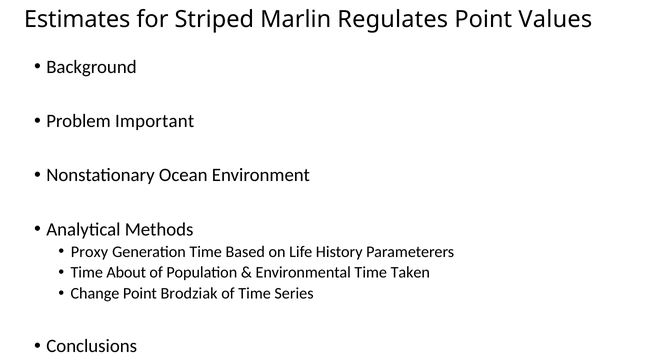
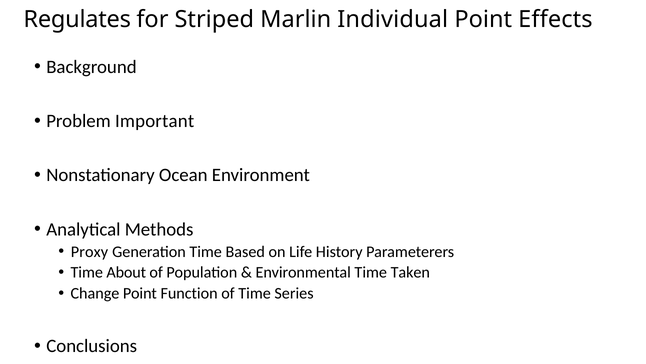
Estimates: Estimates -> Regulates
Regulates: Regulates -> Individual
Values: Values -> Effects
Brodziak: Brodziak -> Function
